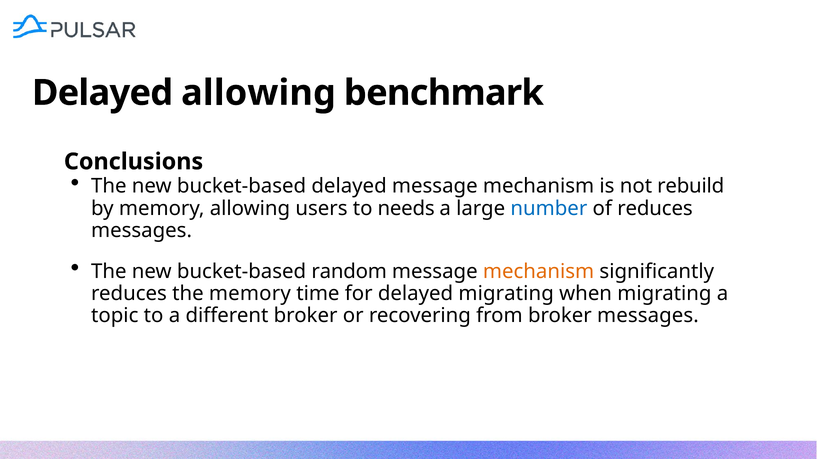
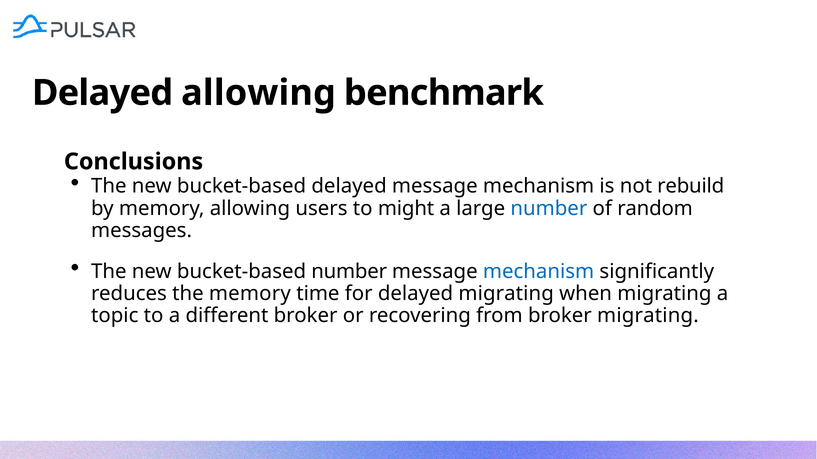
needs: needs -> might
of reduces: reduces -> random
bucket-based random: random -> number
mechanism at (539, 272) colour: orange -> blue
broker messages: messages -> migrating
